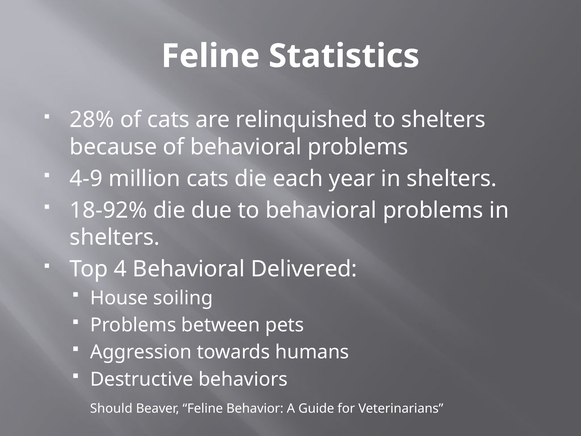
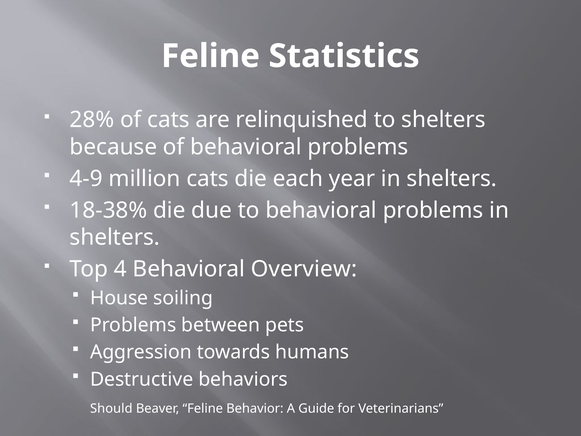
18-92%: 18-92% -> 18-38%
Delivered: Delivered -> Overview
